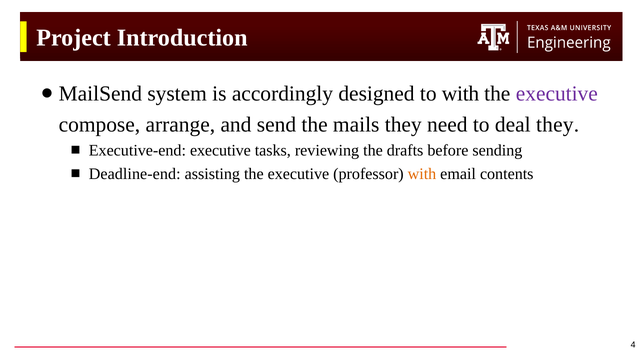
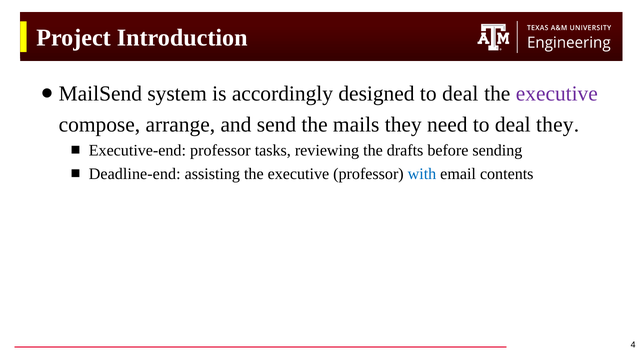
designed to with: with -> deal
Executive-end executive: executive -> professor
with at (422, 174) colour: orange -> blue
